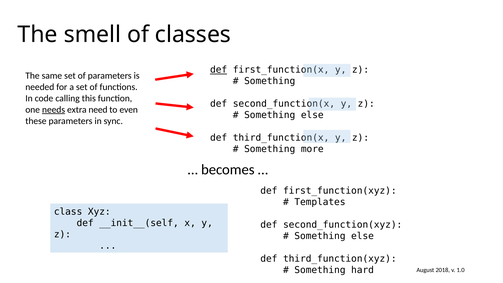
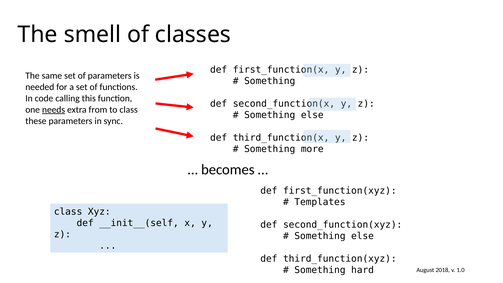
def at (219, 70) underline: present -> none
need: need -> from
to even: even -> class
